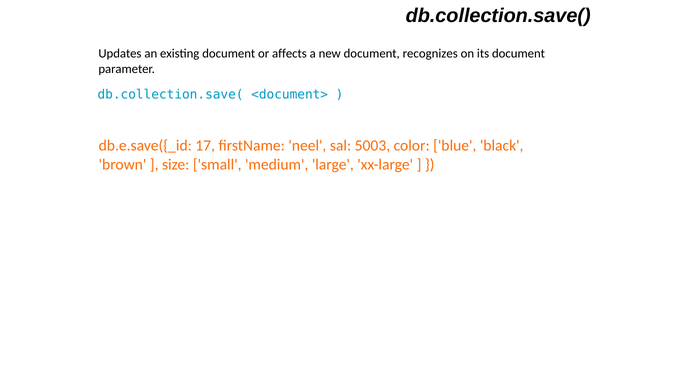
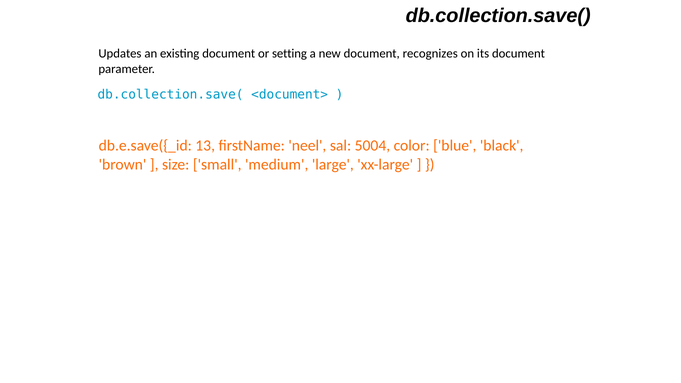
affects: affects -> setting
17: 17 -> 13
5003: 5003 -> 5004
